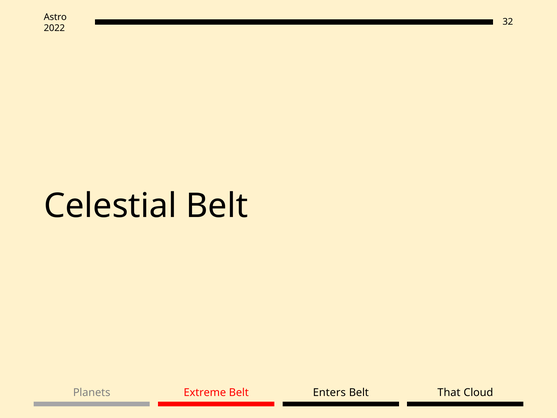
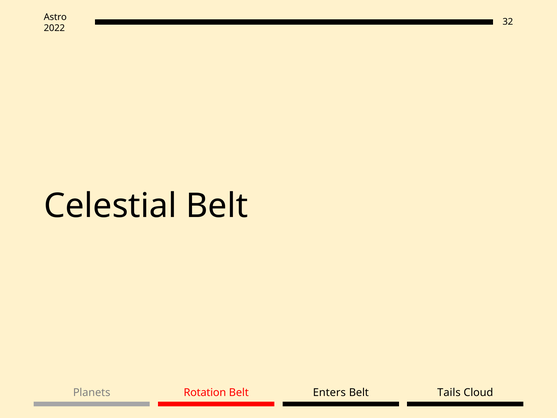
Extreme: Extreme -> Rotation
That: That -> Tails
